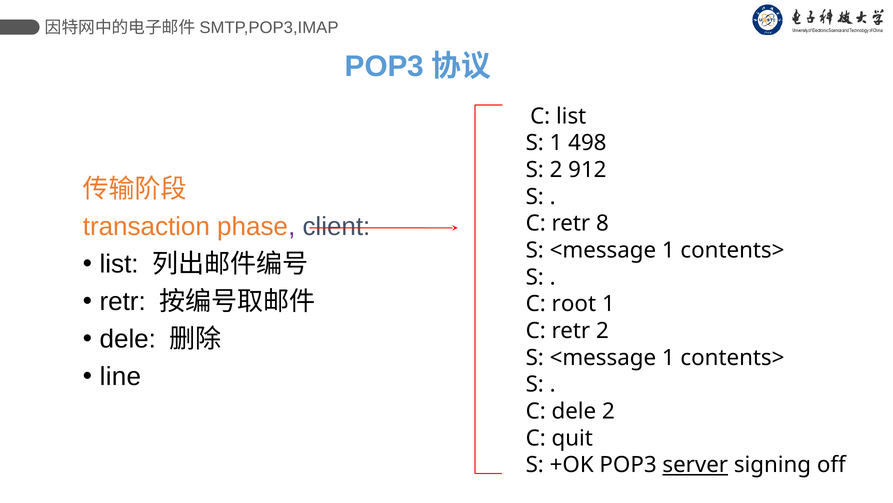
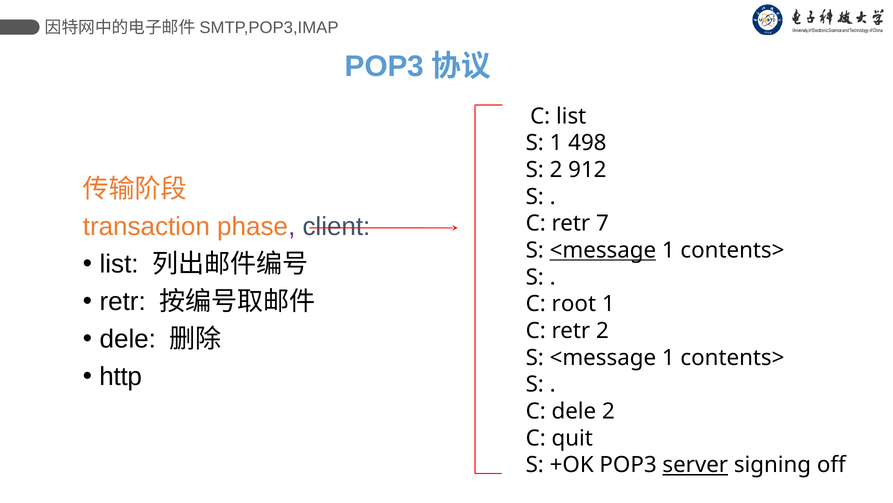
8: 8 -> 7
<message at (603, 250) underline: none -> present
line: line -> http
